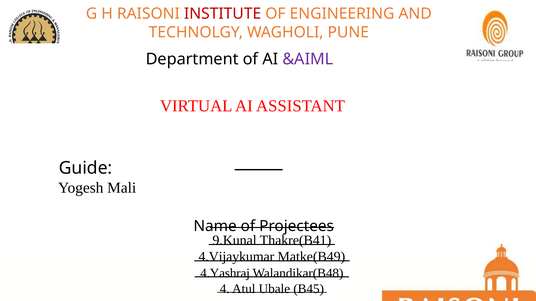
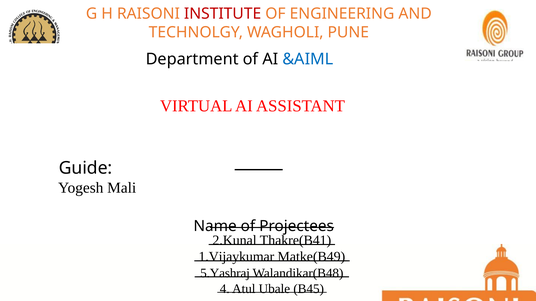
&AIML colour: purple -> blue
9.Kunal: 9.Kunal -> 2.Kunal
4.Vijaykumar: 4.Vijaykumar -> 1.Vijaykumar
4.Yashraj: 4.Yashraj -> 5.Yashraj
